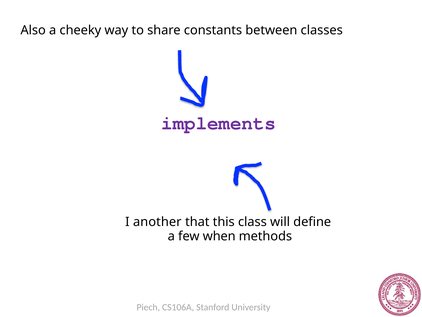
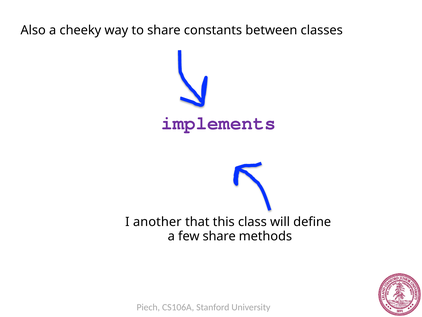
few when: when -> share
